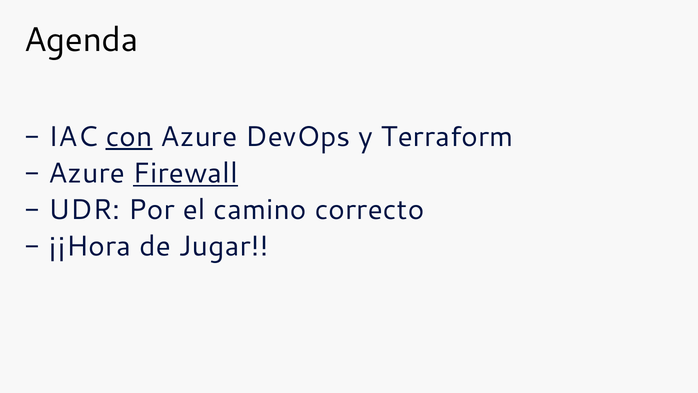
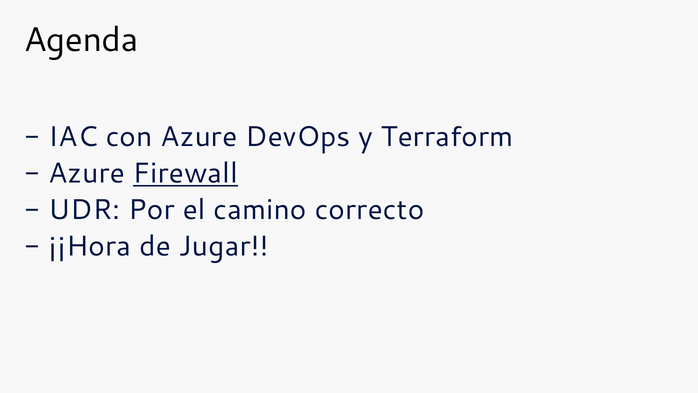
con underline: present -> none
